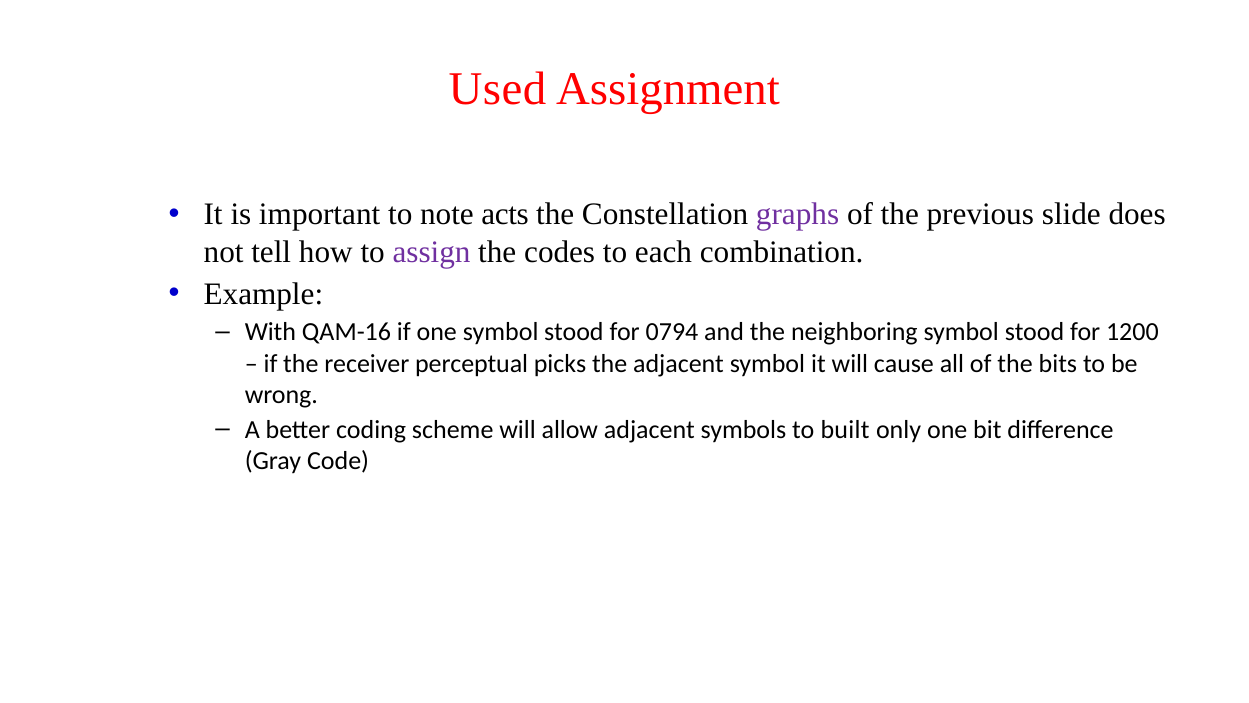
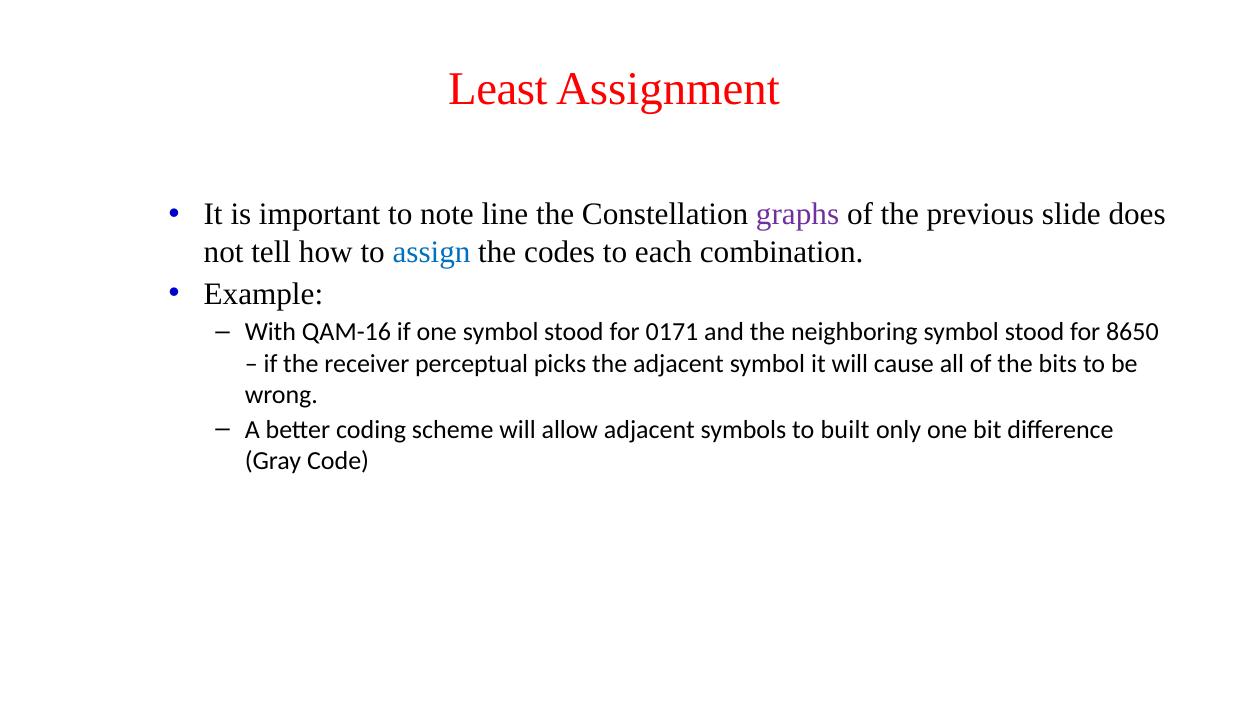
Used: Used -> Least
acts: acts -> line
assign colour: purple -> blue
0794: 0794 -> 0171
1200: 1200 -> 8650
